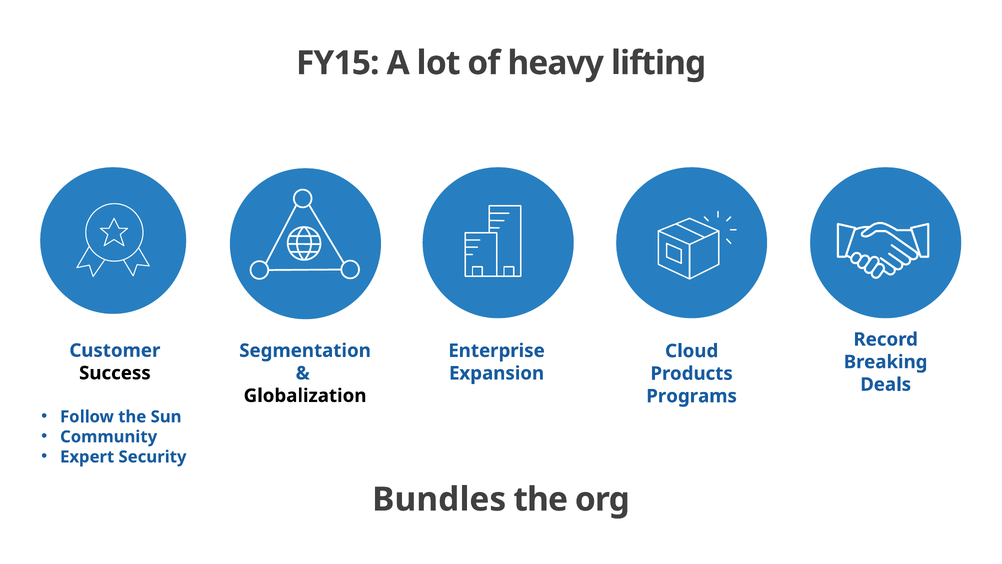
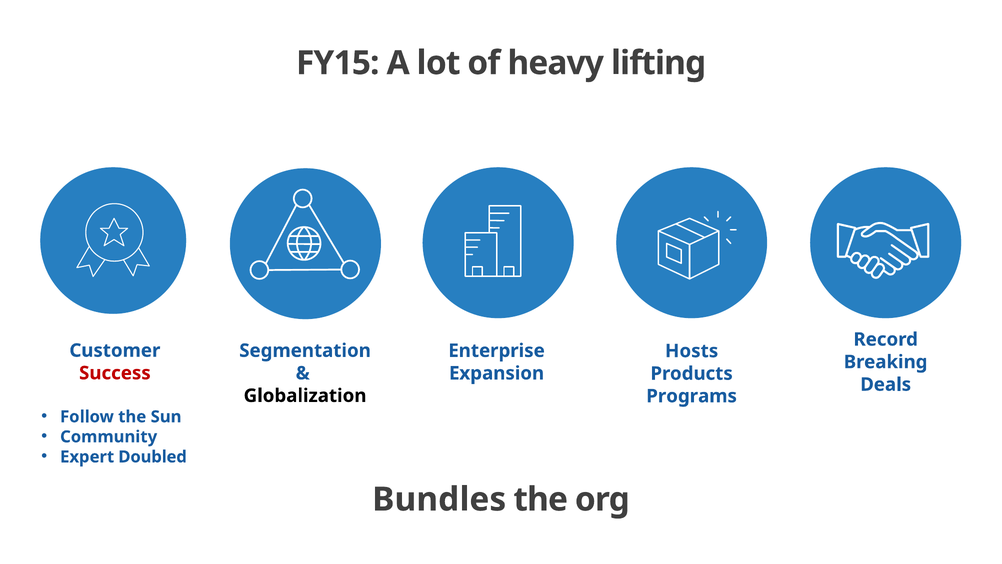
Cloud: Cloud -> Hosts
Success colour: black -> red
Security: Security -> Doubled
